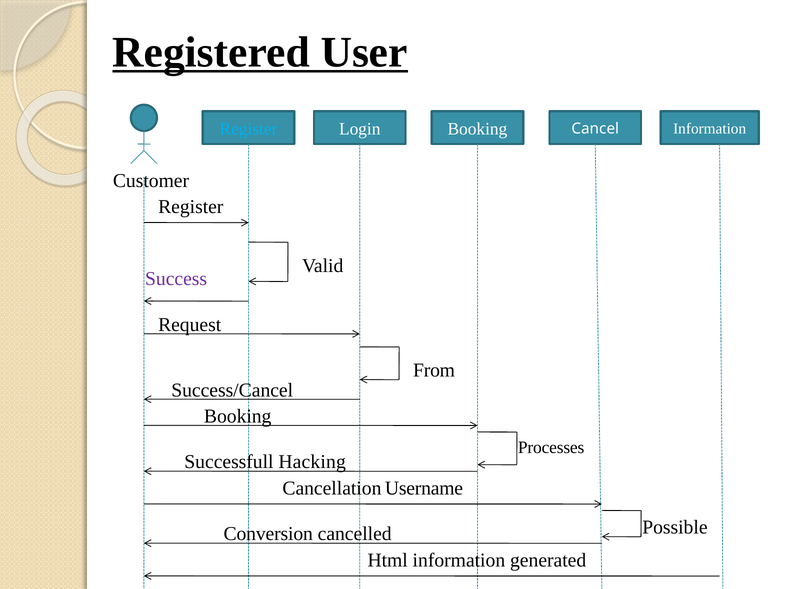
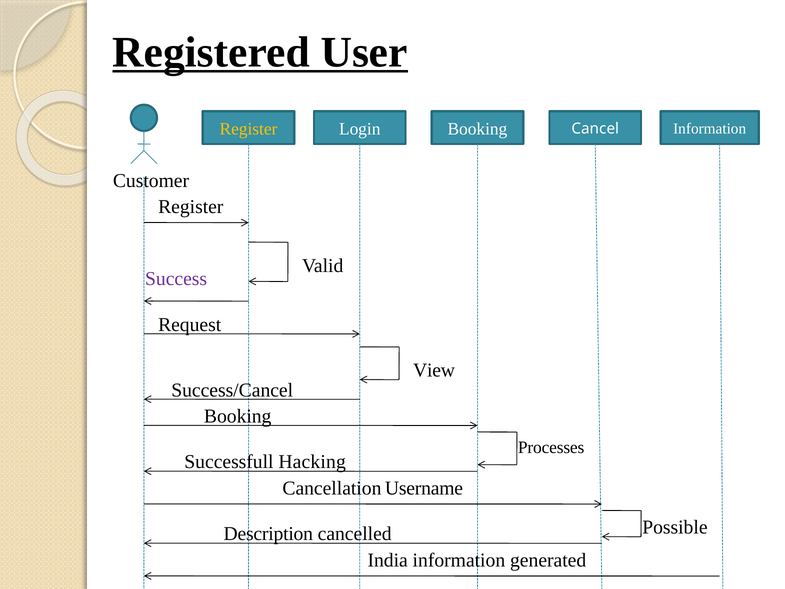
Register at (248, 129) colour: light blue -> yellow
From: From -> View
Conversion: Conversion -> Description
Html: Html -> India
